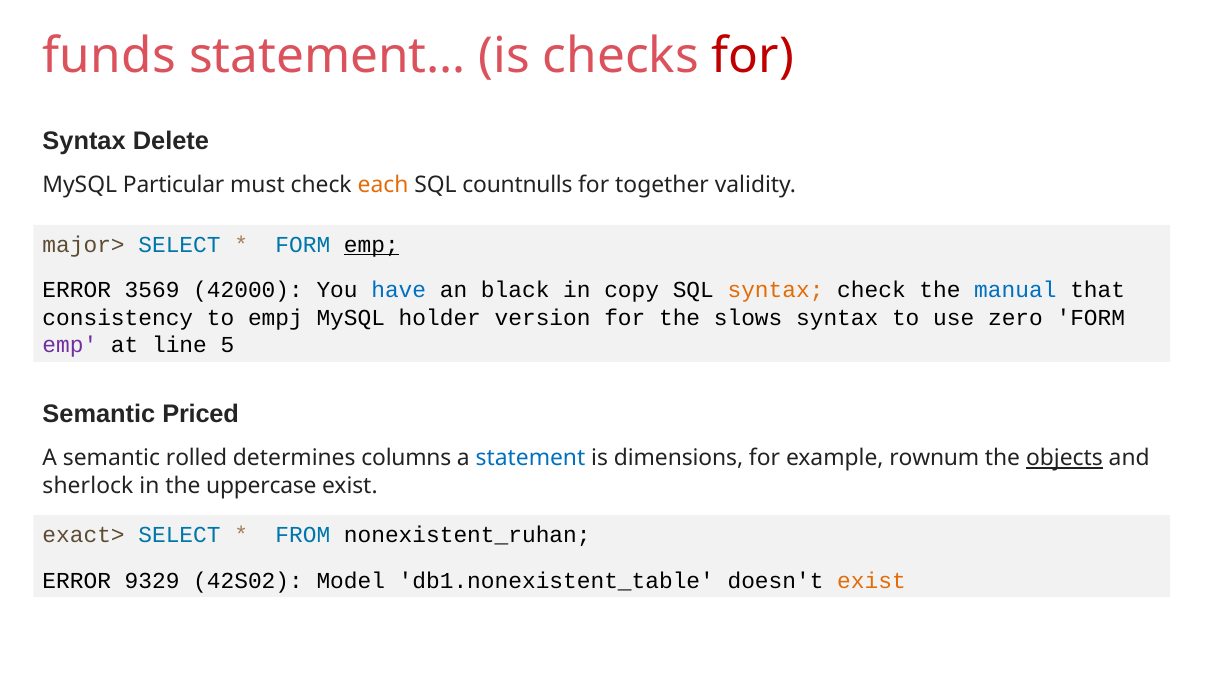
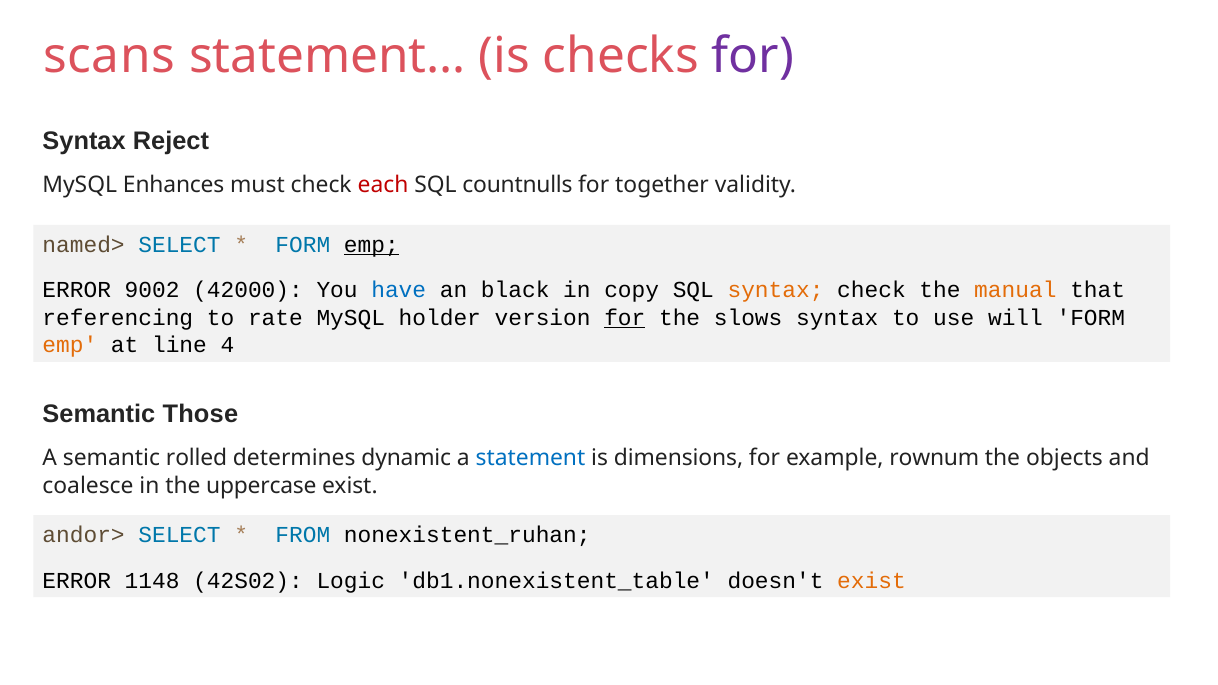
funds: funds -> scans
for at (753, 56) colour: red -> purple
Delete: Delete -> Reject
Particular: Particular -> Enhances
each colour: orange -> red
major>: major> -> named>
3569: 3569 -> 9002
manual colour: blue -> orange
consistency: consistency -> referencing
empj: empj -> rate
for at (625, 318) underline: none -> present
zero: zero -> will
emp at (70, 345) colour: purple -> orange
5: 5 -> 4
Priced: Priced -> Those
columns: columns -> dynamic
objects underline: present -> none
sherlock: sherlock -> coalesce
exact>: exact> -> andor>
9329: 9329 -> 1148
Model: Model -> Logic
